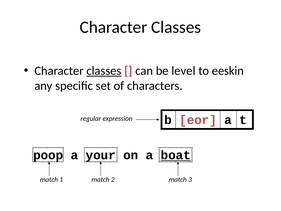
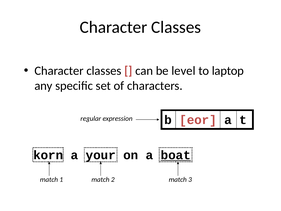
classes at (104, 71) underline: present -> none
eeskin: eeskin -> laptop
poop: poop -> korn
